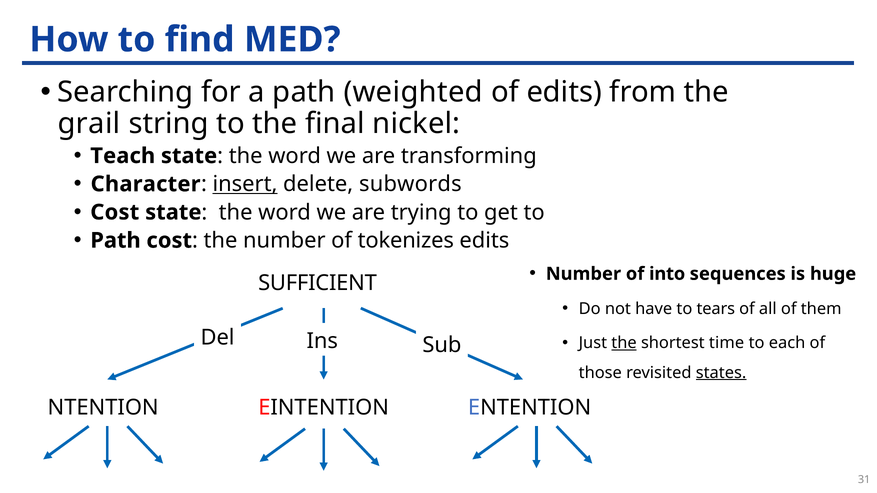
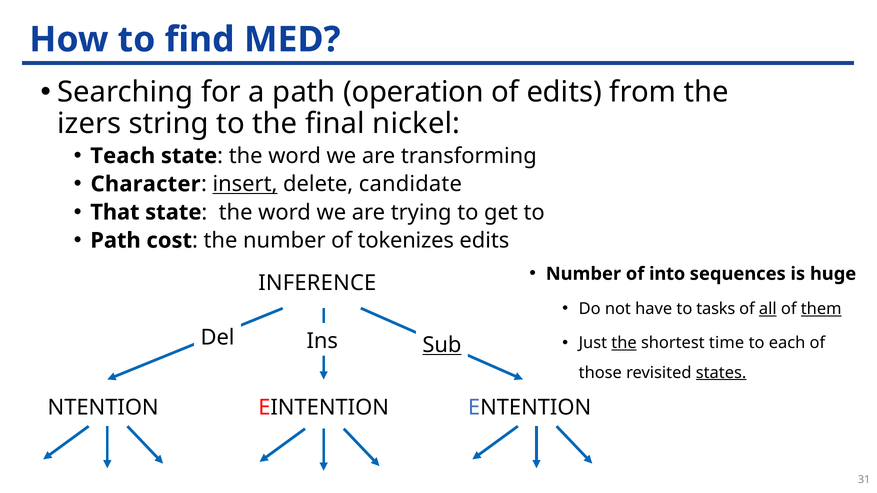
weighted: weighted -> operation
grail: grail -> izers
subwords: subwords -> candidate
Cost at (115, 212): Cost -> That
SUFFICIENT: SUFFICIENT -> INFERENCE
tears: tears -> tasks
all underline: none -> present
them underline: none -> present
Sub underline: none -> present
